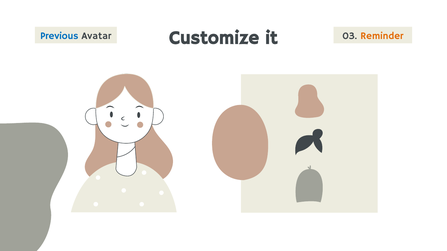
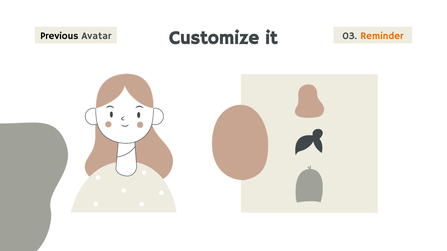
Previous colour: blue -> black
